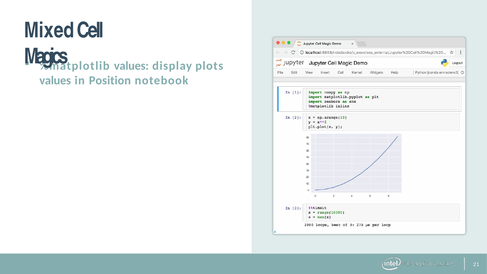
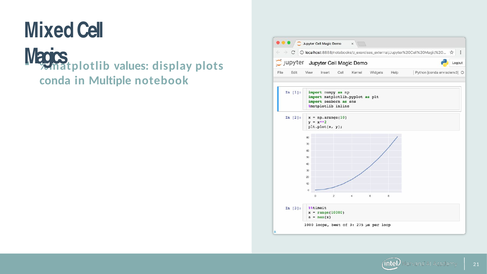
values at (55, 80): values -> conda
Position: Position -> Multiple
